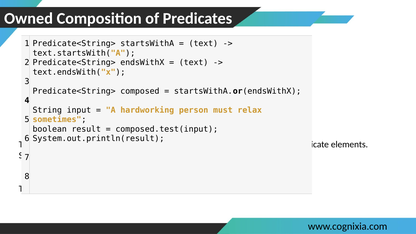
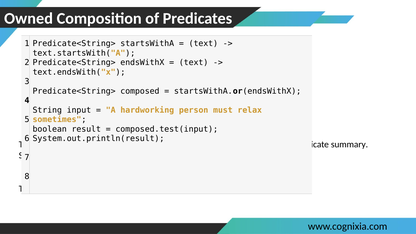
elements: elements -> summary
